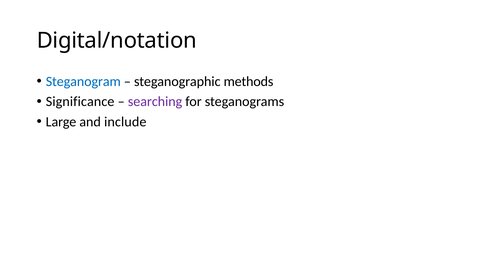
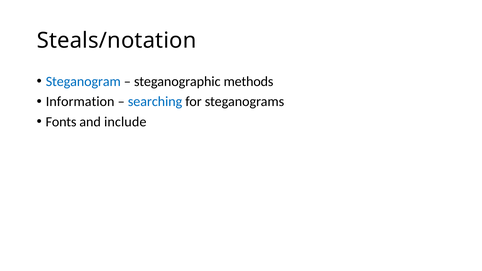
Digital/notation: Digital/notation -> Steals/notation
Significance: Significance -> Information
searching colour: purple -> blue
Large: Large -> Fonts
